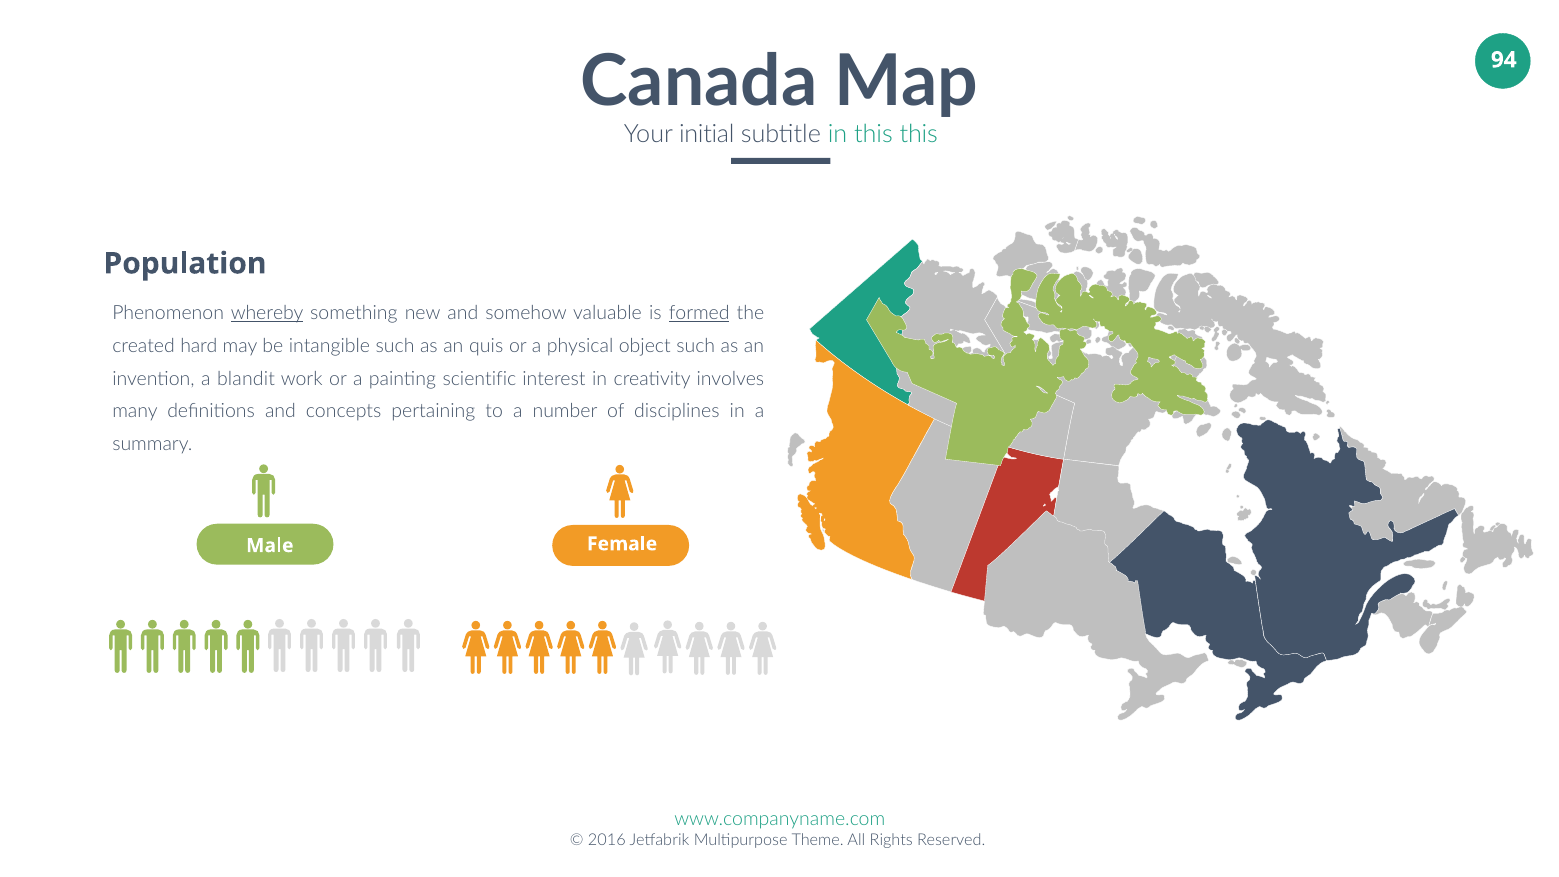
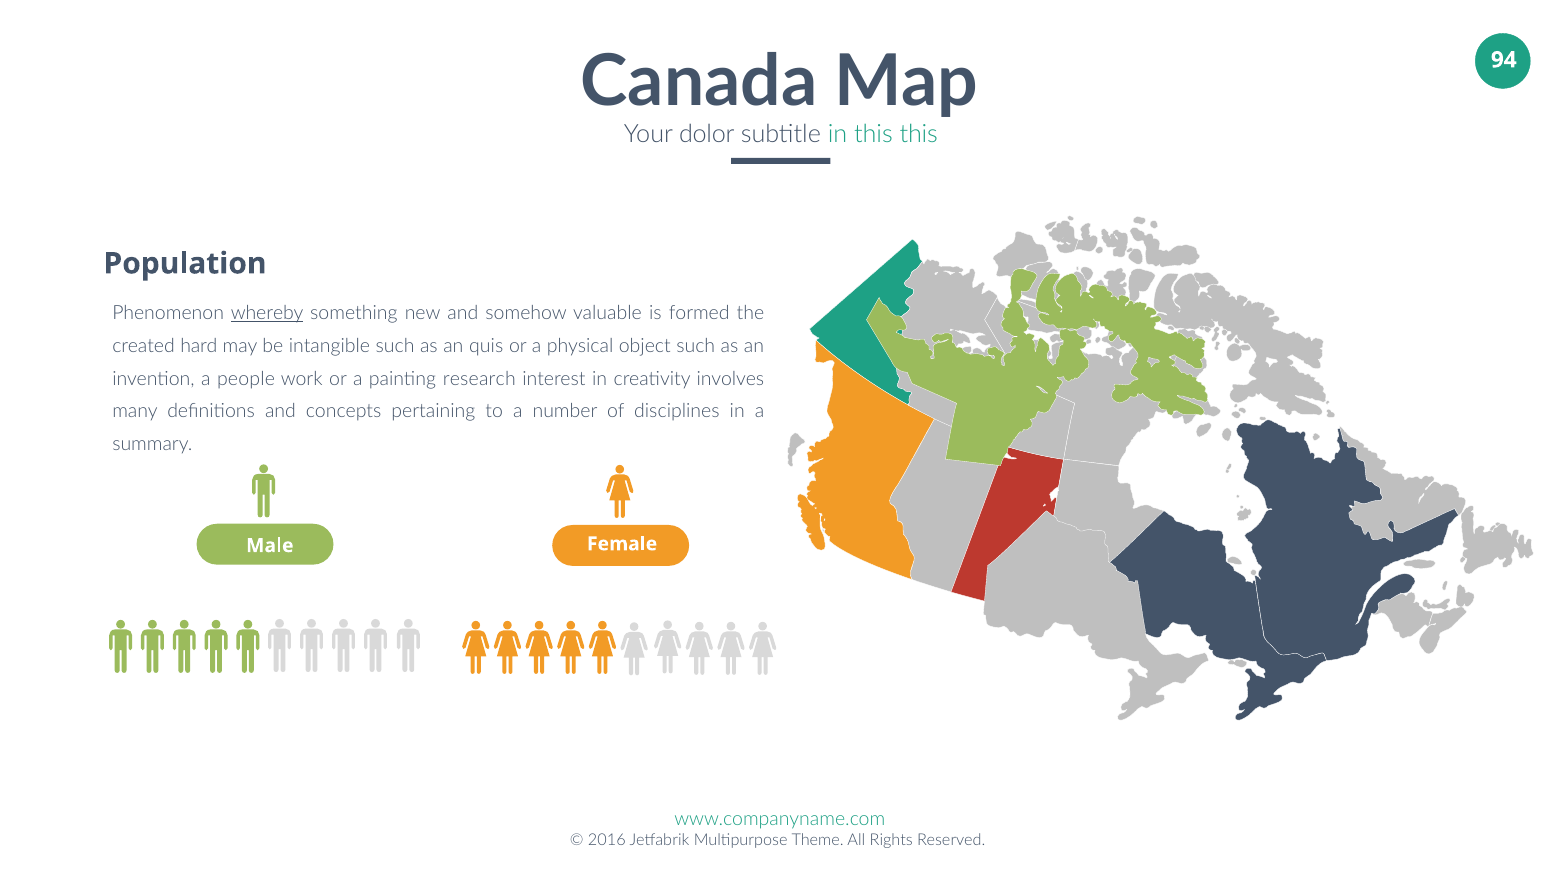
initial: initial -> dolor
formed underline: present -> none
blandit: blandit -> people
scientific: scientific -> research
